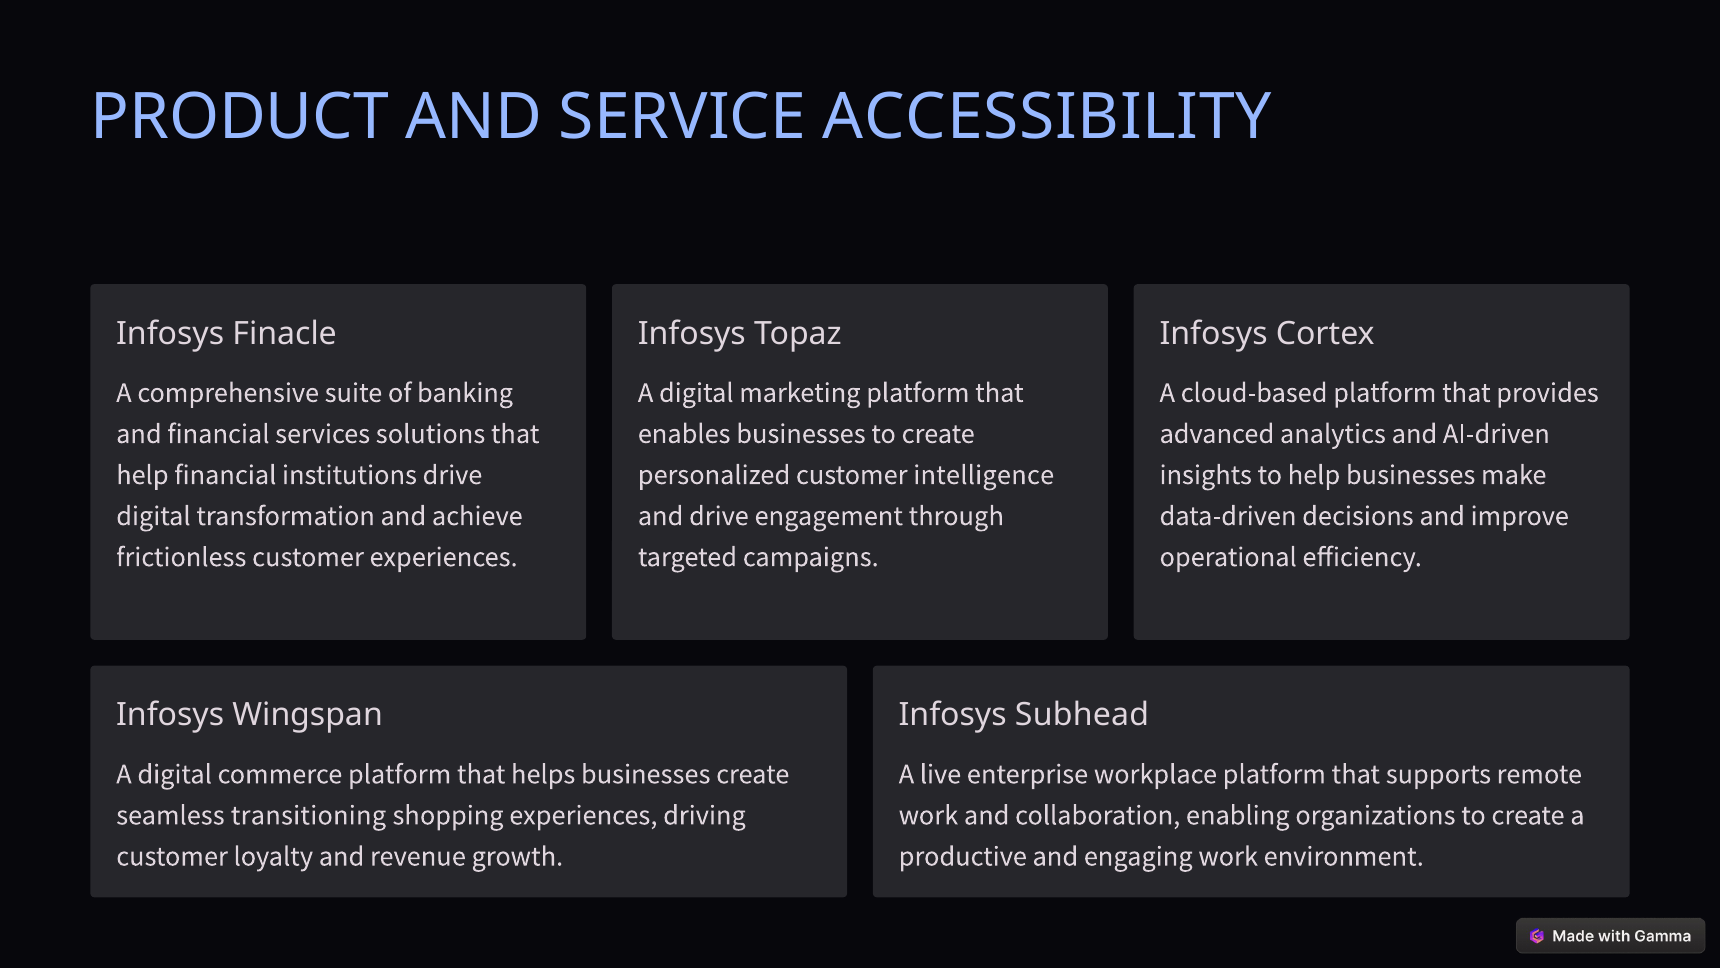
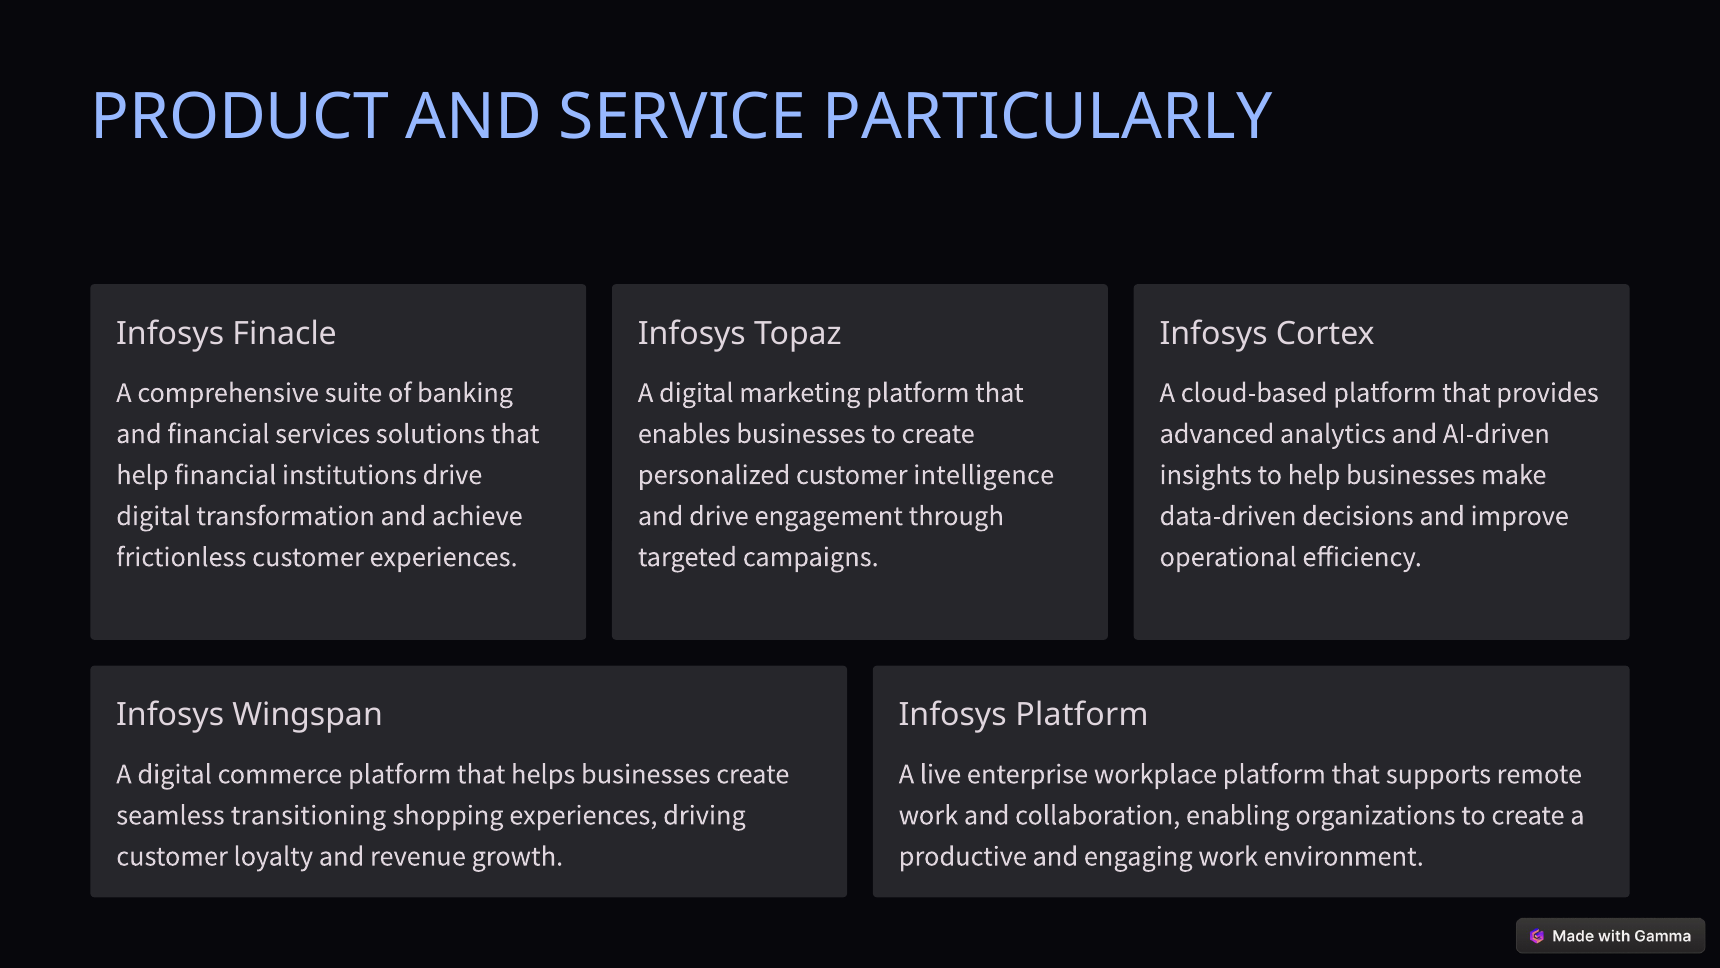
ACCESSIBILITY: ACCESSIBILITY -> PARTICULARLY
Infosys Subhead: Subhead -> Platform
